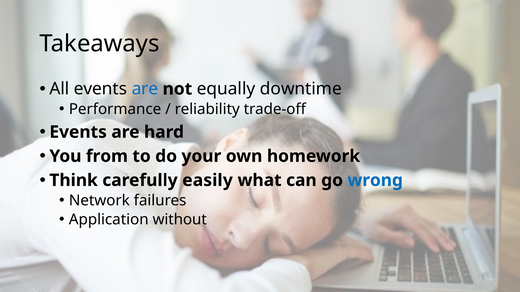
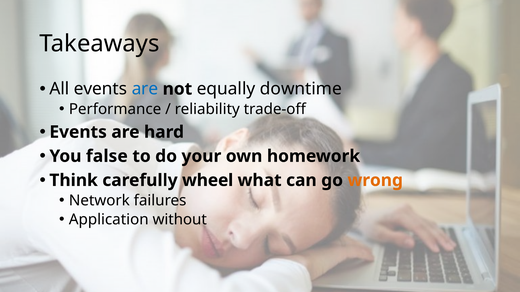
from: from -> false
easily: easily -> wheel
wrong colour: blue -> orange
